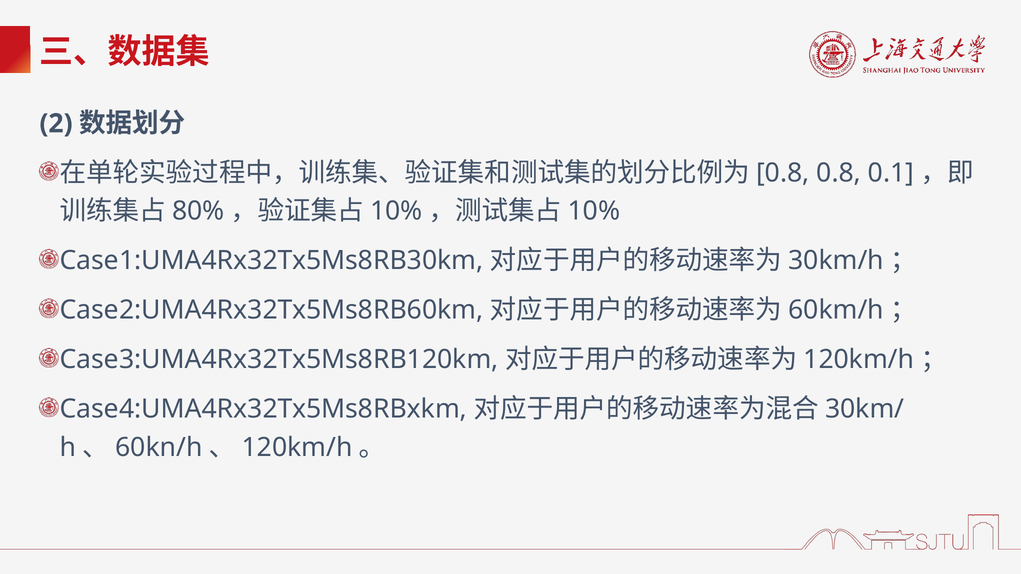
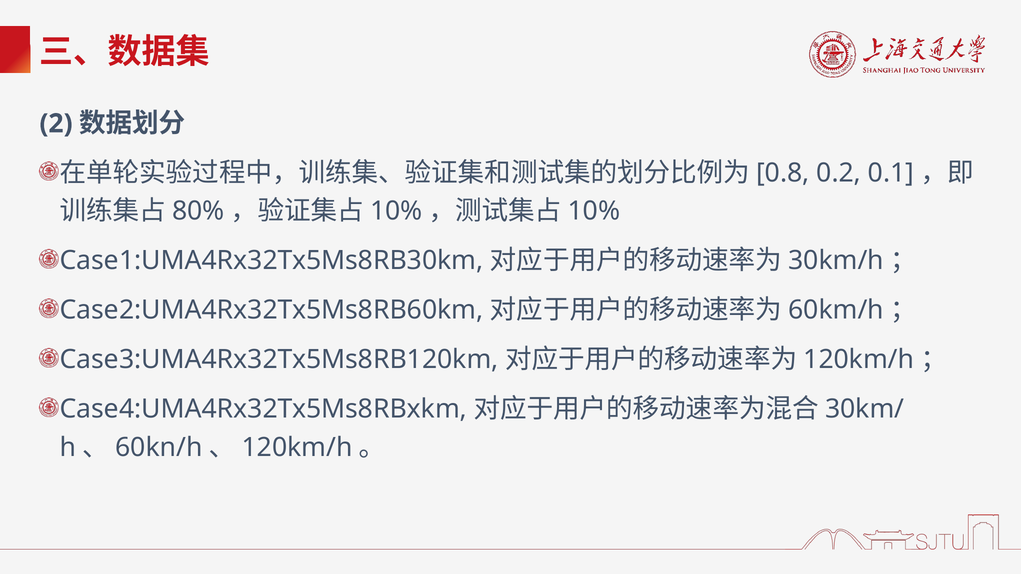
0.8 at (839, 173): 0.8 -> 0.2
